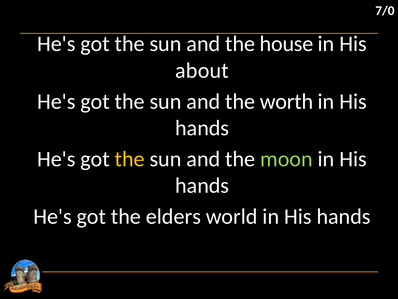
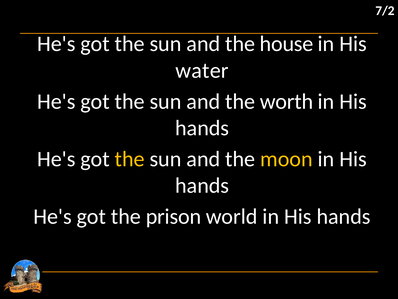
7/0: 7/0 -> 7/2
about: about -> water
moon colour: light green -> yellow
elders: elders -> prison
